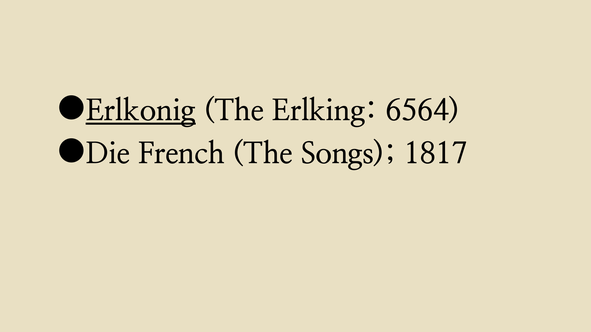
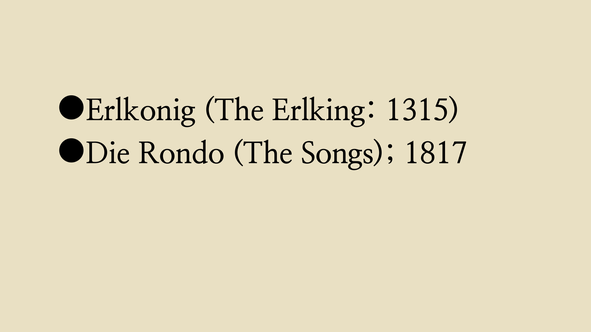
Erlkonig underline: present -> none
6564: 6564 -> 1315
French: French -> Rondo
